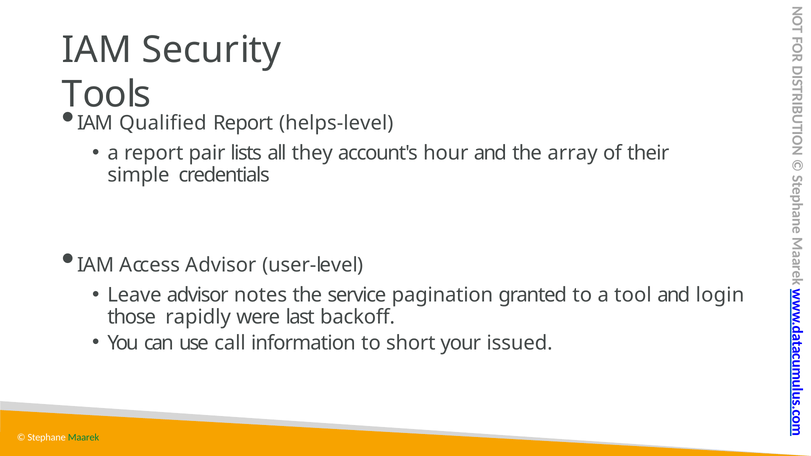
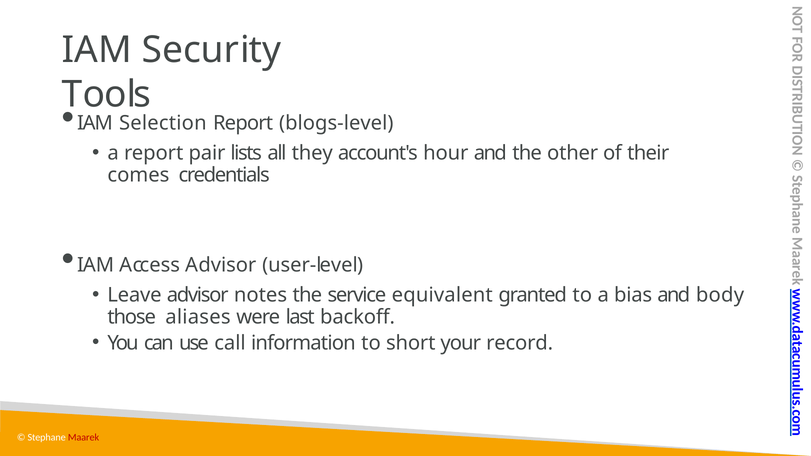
Qualified: Qualified -> Selection
helps-level: helps-level -> blogs-level
array: array -> other
simple: simple -> comes
pagination: pagination -> equivalent
tool: tool -> bias
login: login -> body
rapidly: rapidly -> aliases
issued: issued -> record
Maarek colour: green -> red
